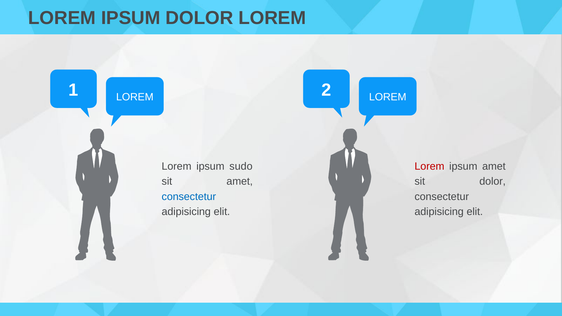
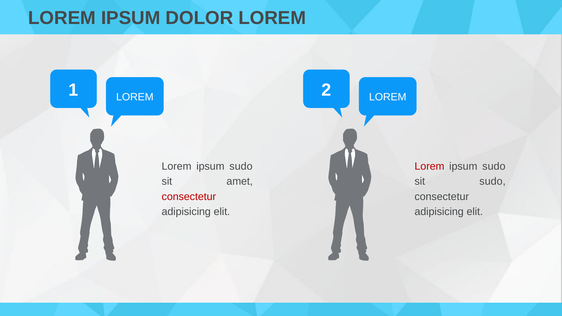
amet at (494, 166): amet -> sudo
sit dolor: dolor -> sudo
consectetur at (189, 197) colour: blue -> red
